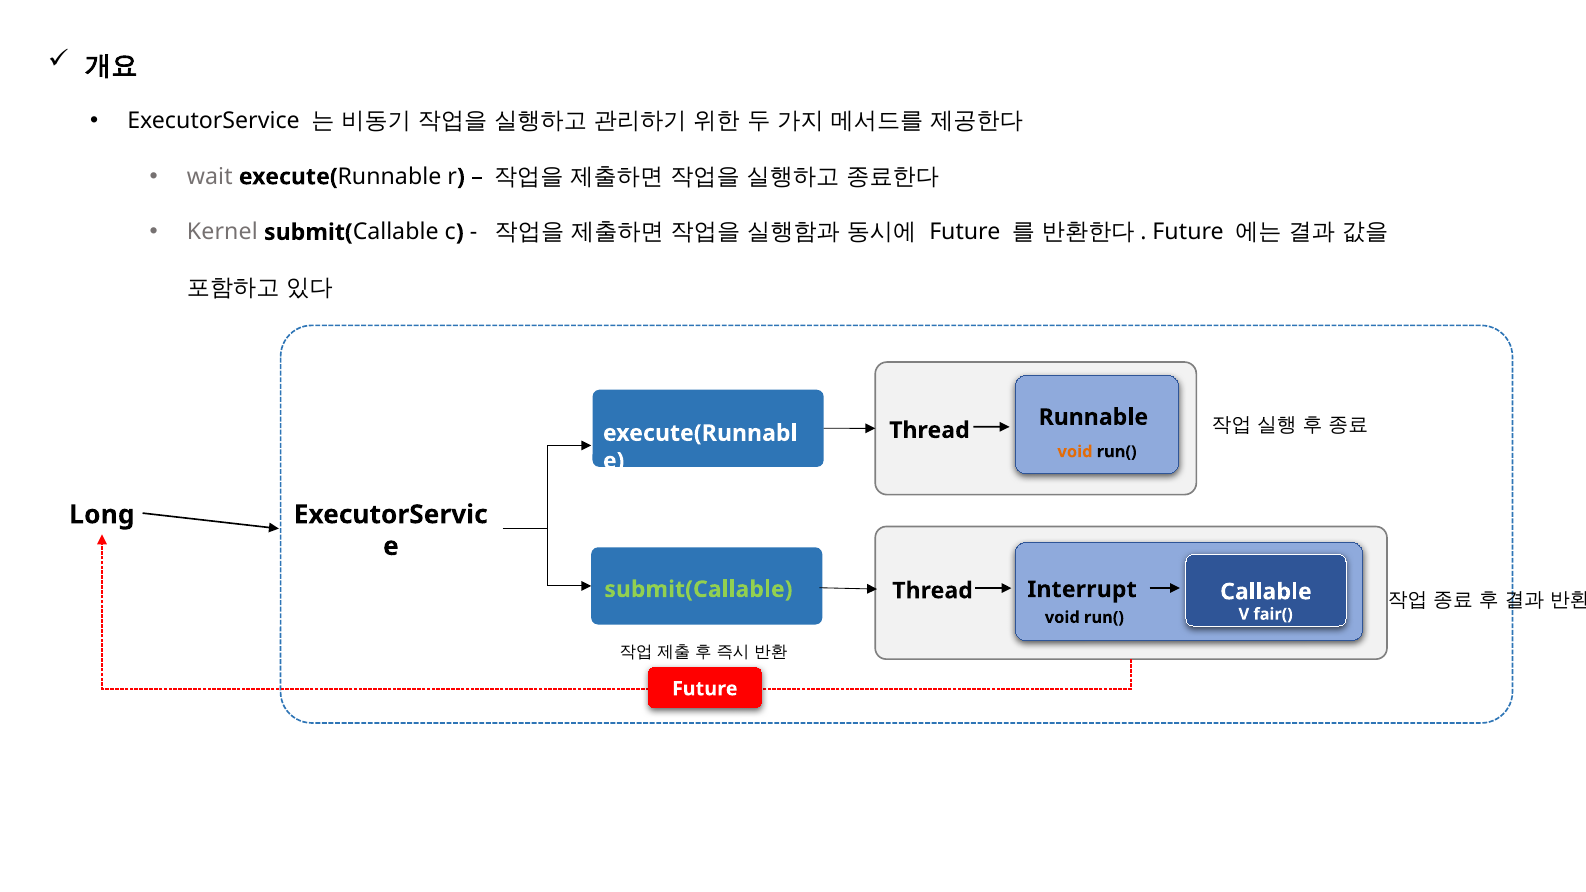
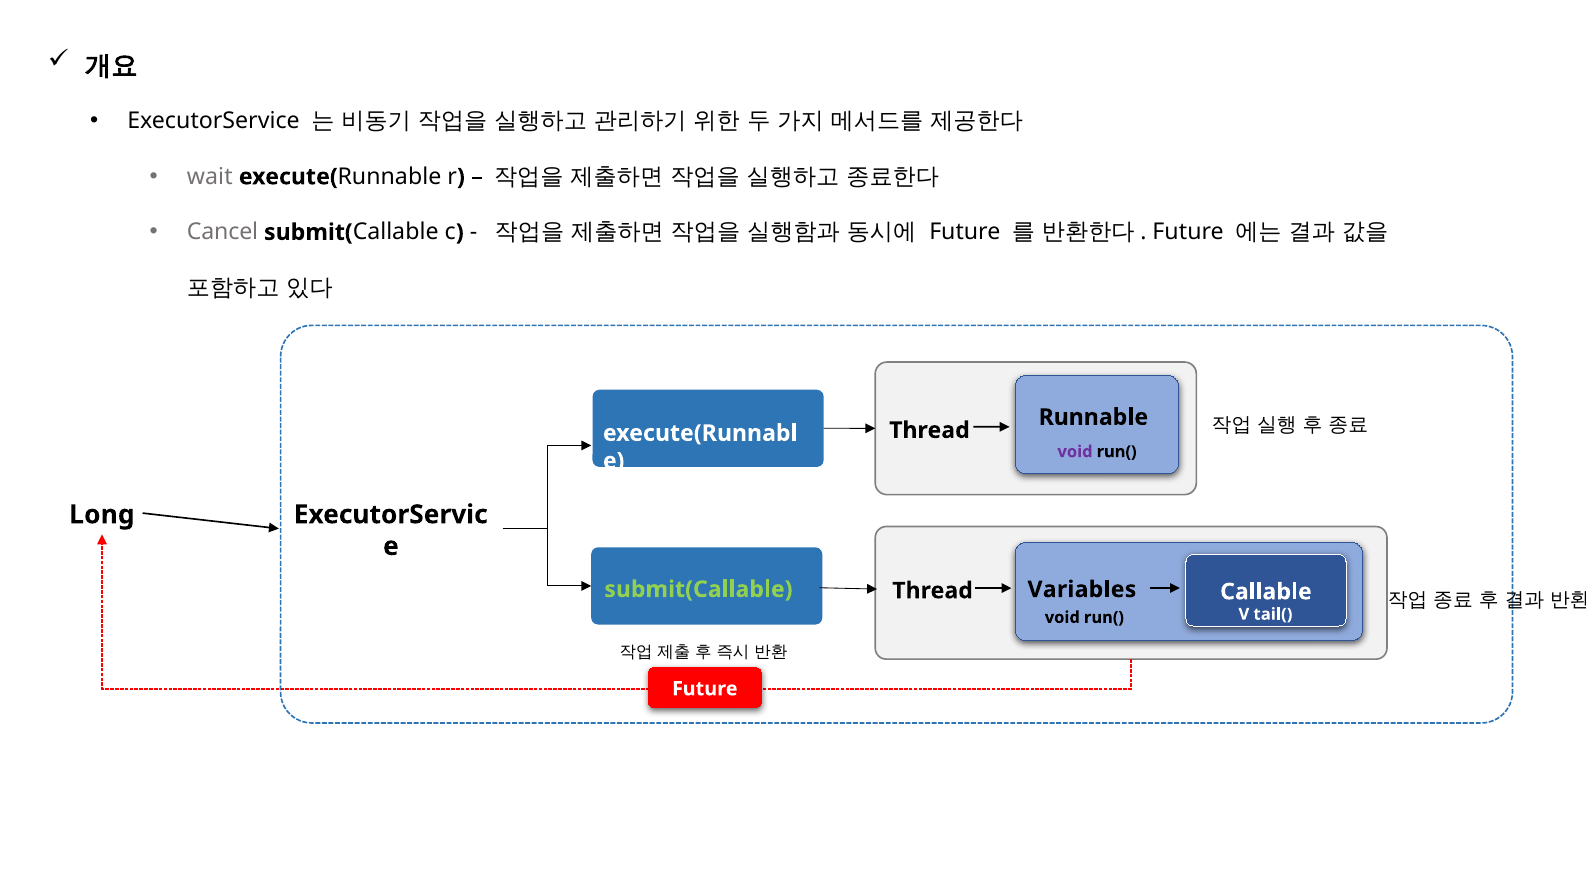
Kernel: Kernel -> Cancel
void at (1075, 452) colour: orange -> purple
Interrupt: Interrupt -> Variables
fair(: fair( -> tail(
